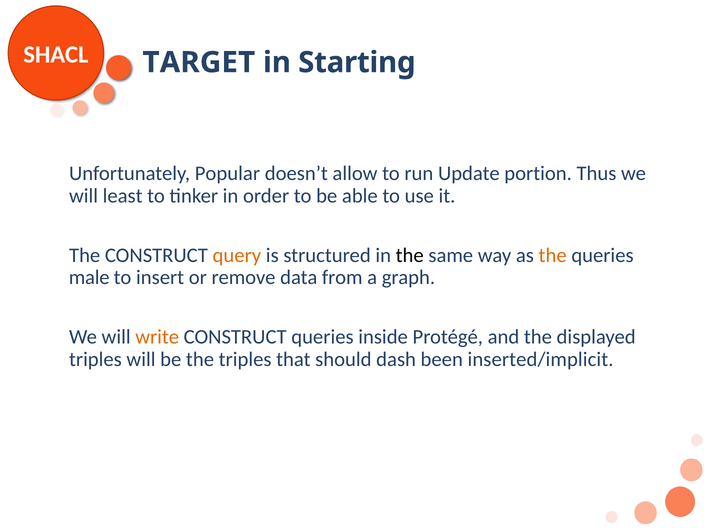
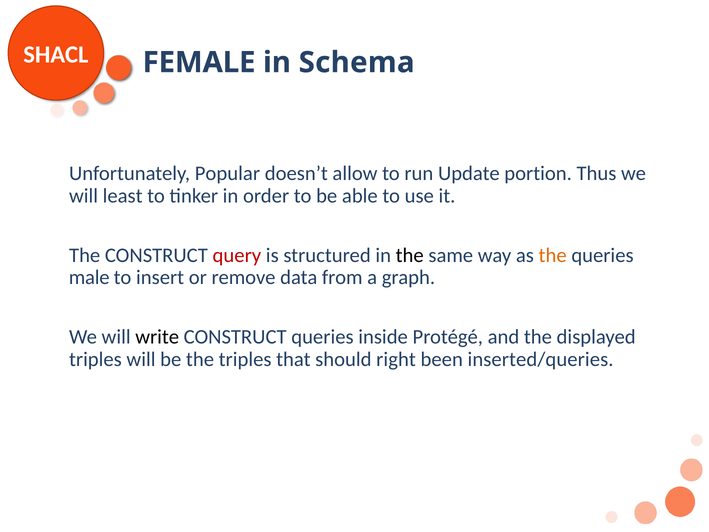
TARGET: TARGET -> FEMALE
Starting: Starting -> Schema
query colour: orange -> red
write colour: orange -> black
dash: dash -> right
inserted/implicit: inserted/implicit -> inserted/queries
